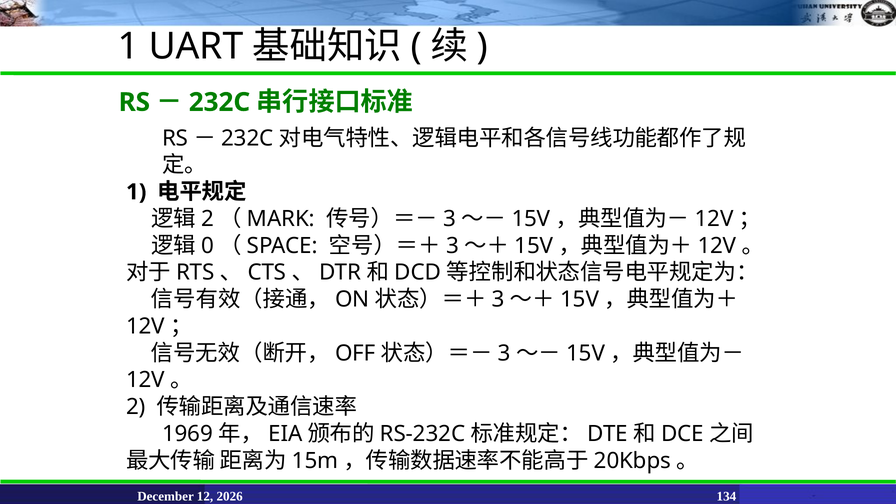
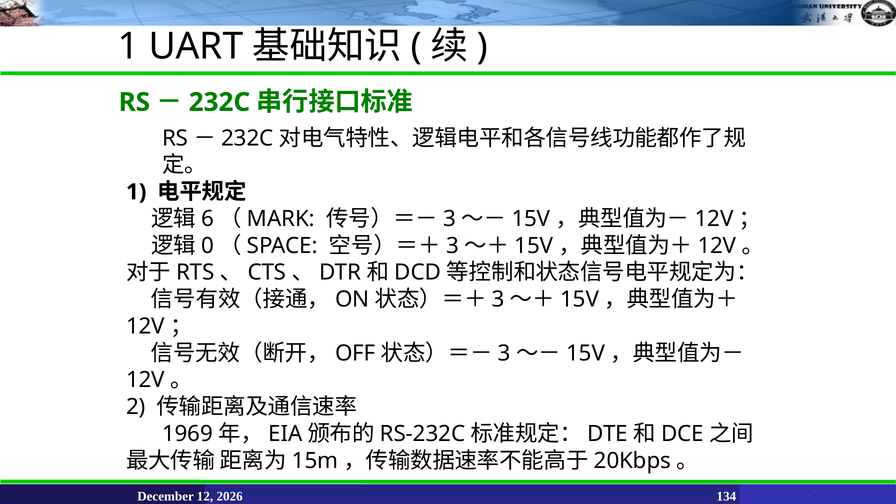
2 at (207, 219): 2 -> 6
